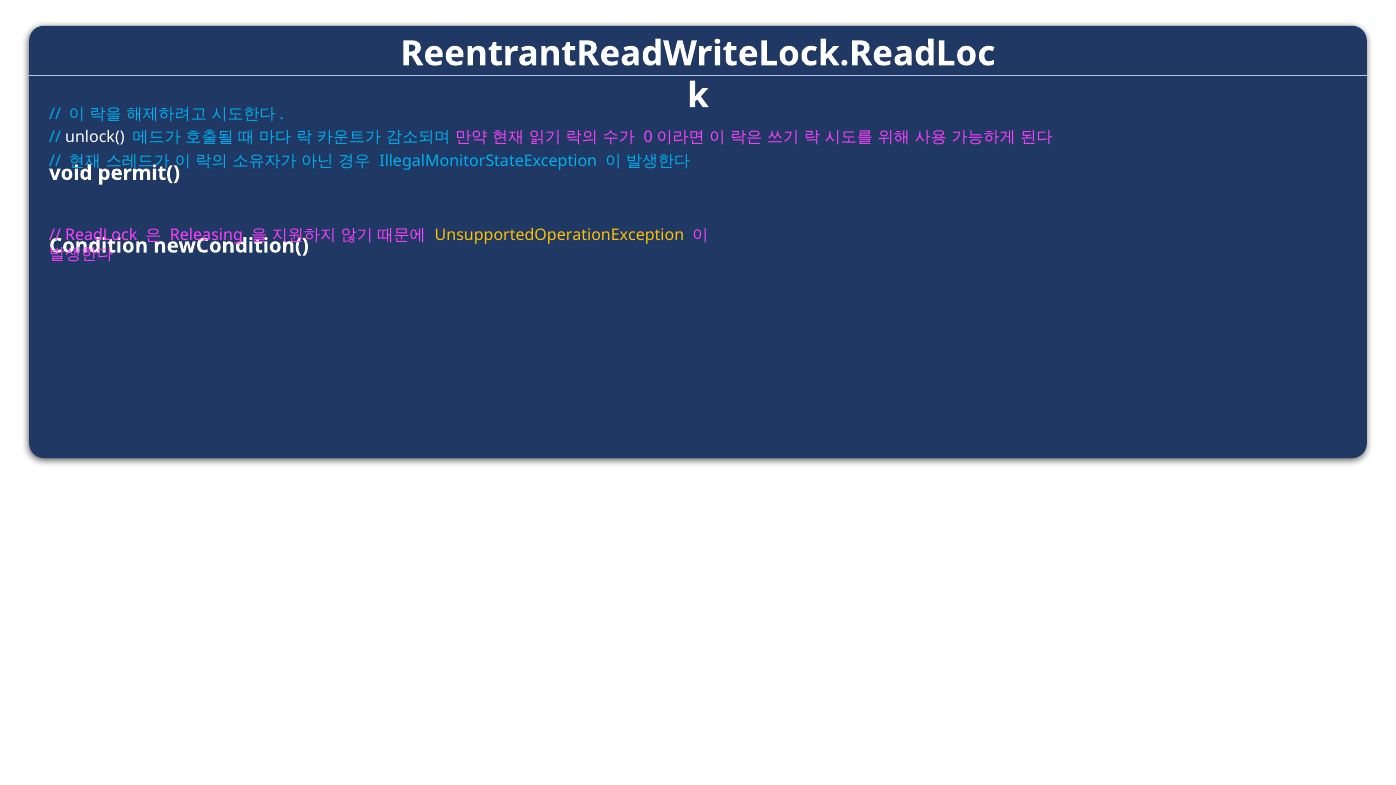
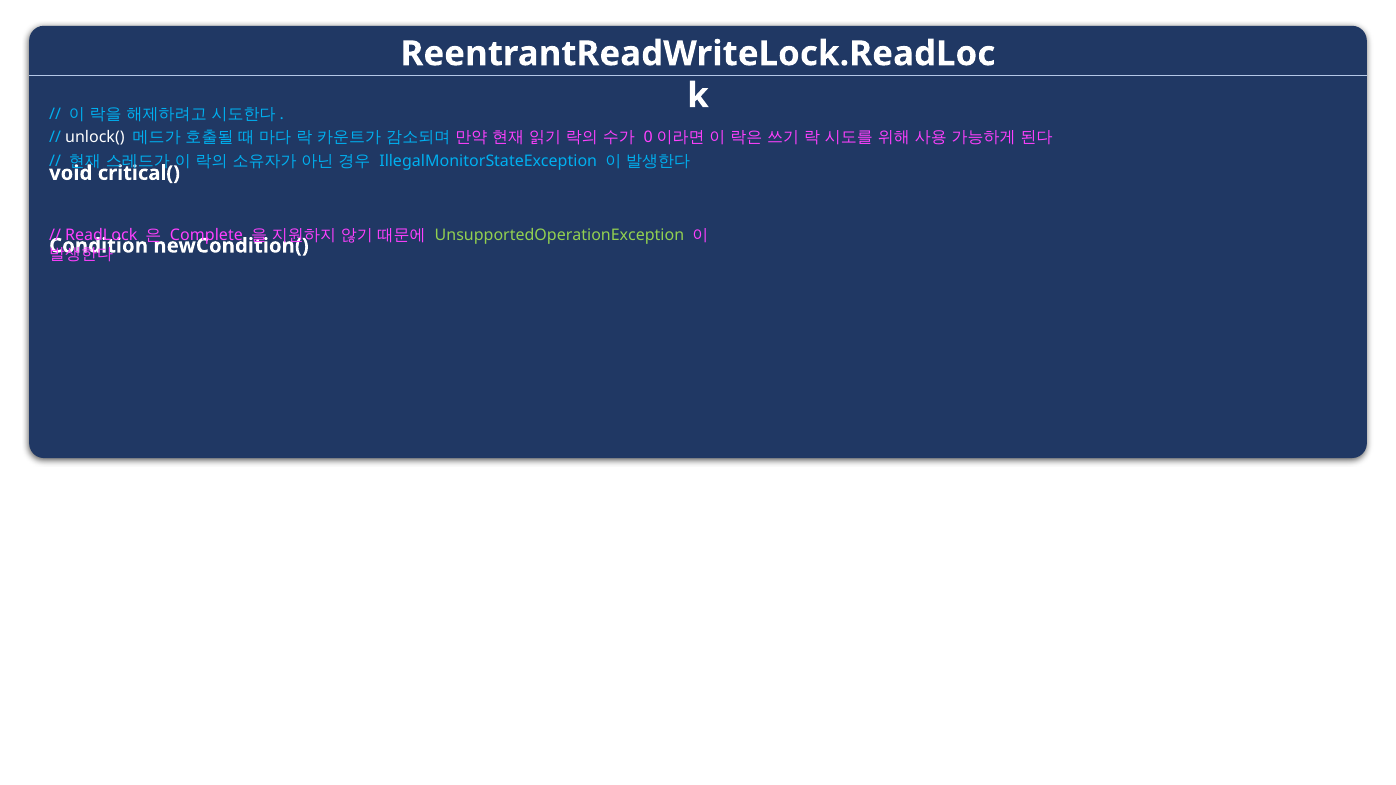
permit(: permit( -> critical(
Releasing: Releasing -> Complete
UnsupportedOperationException colour: yellow -> light green
